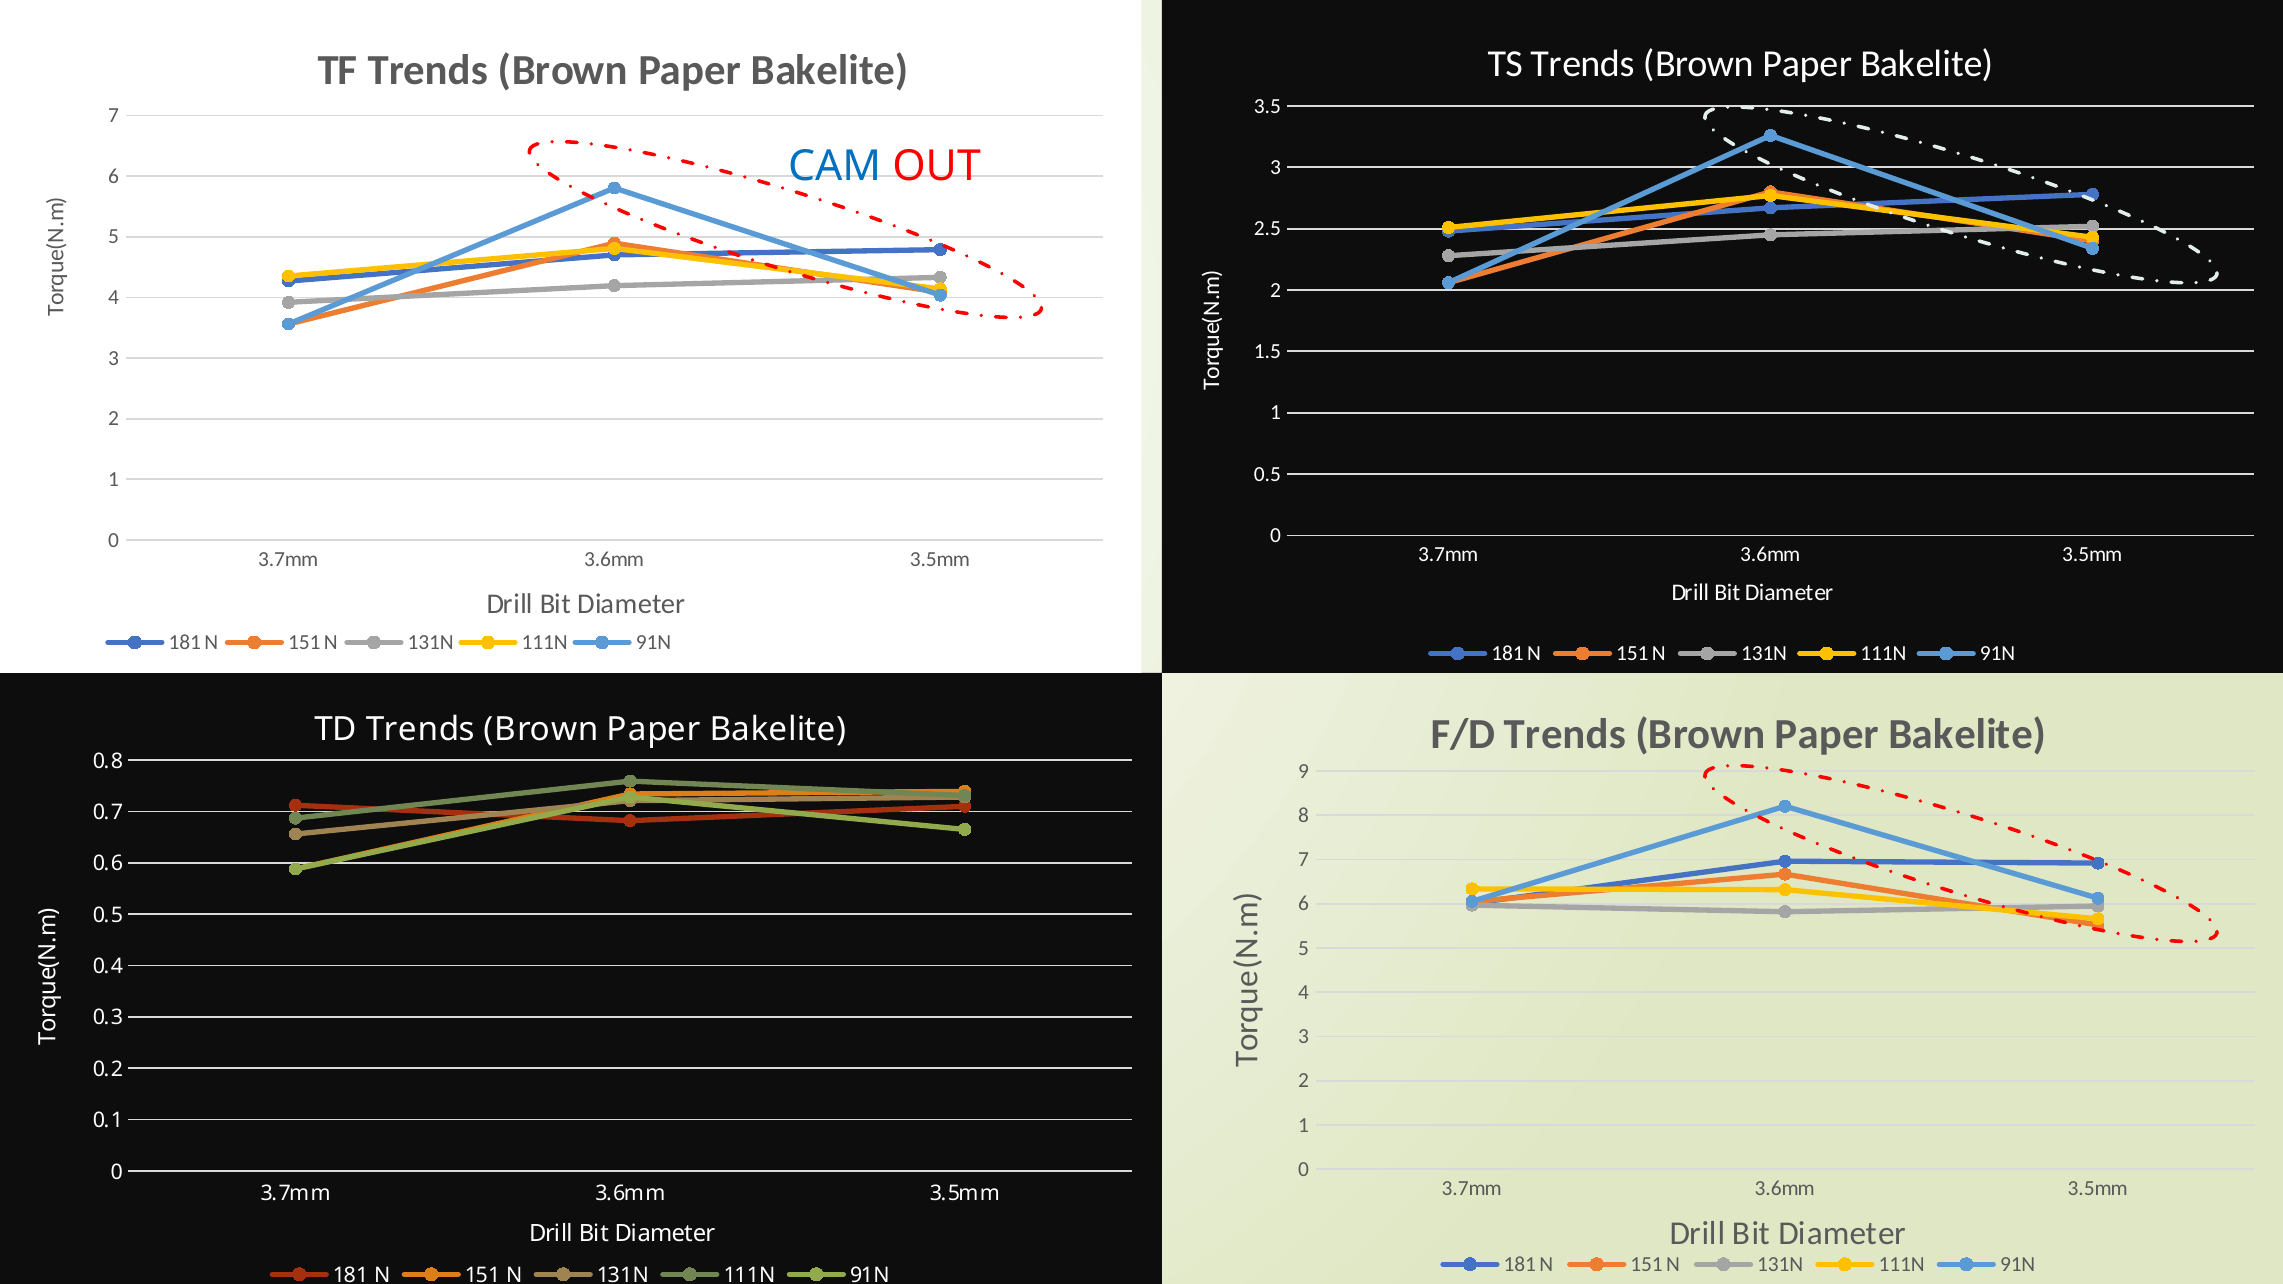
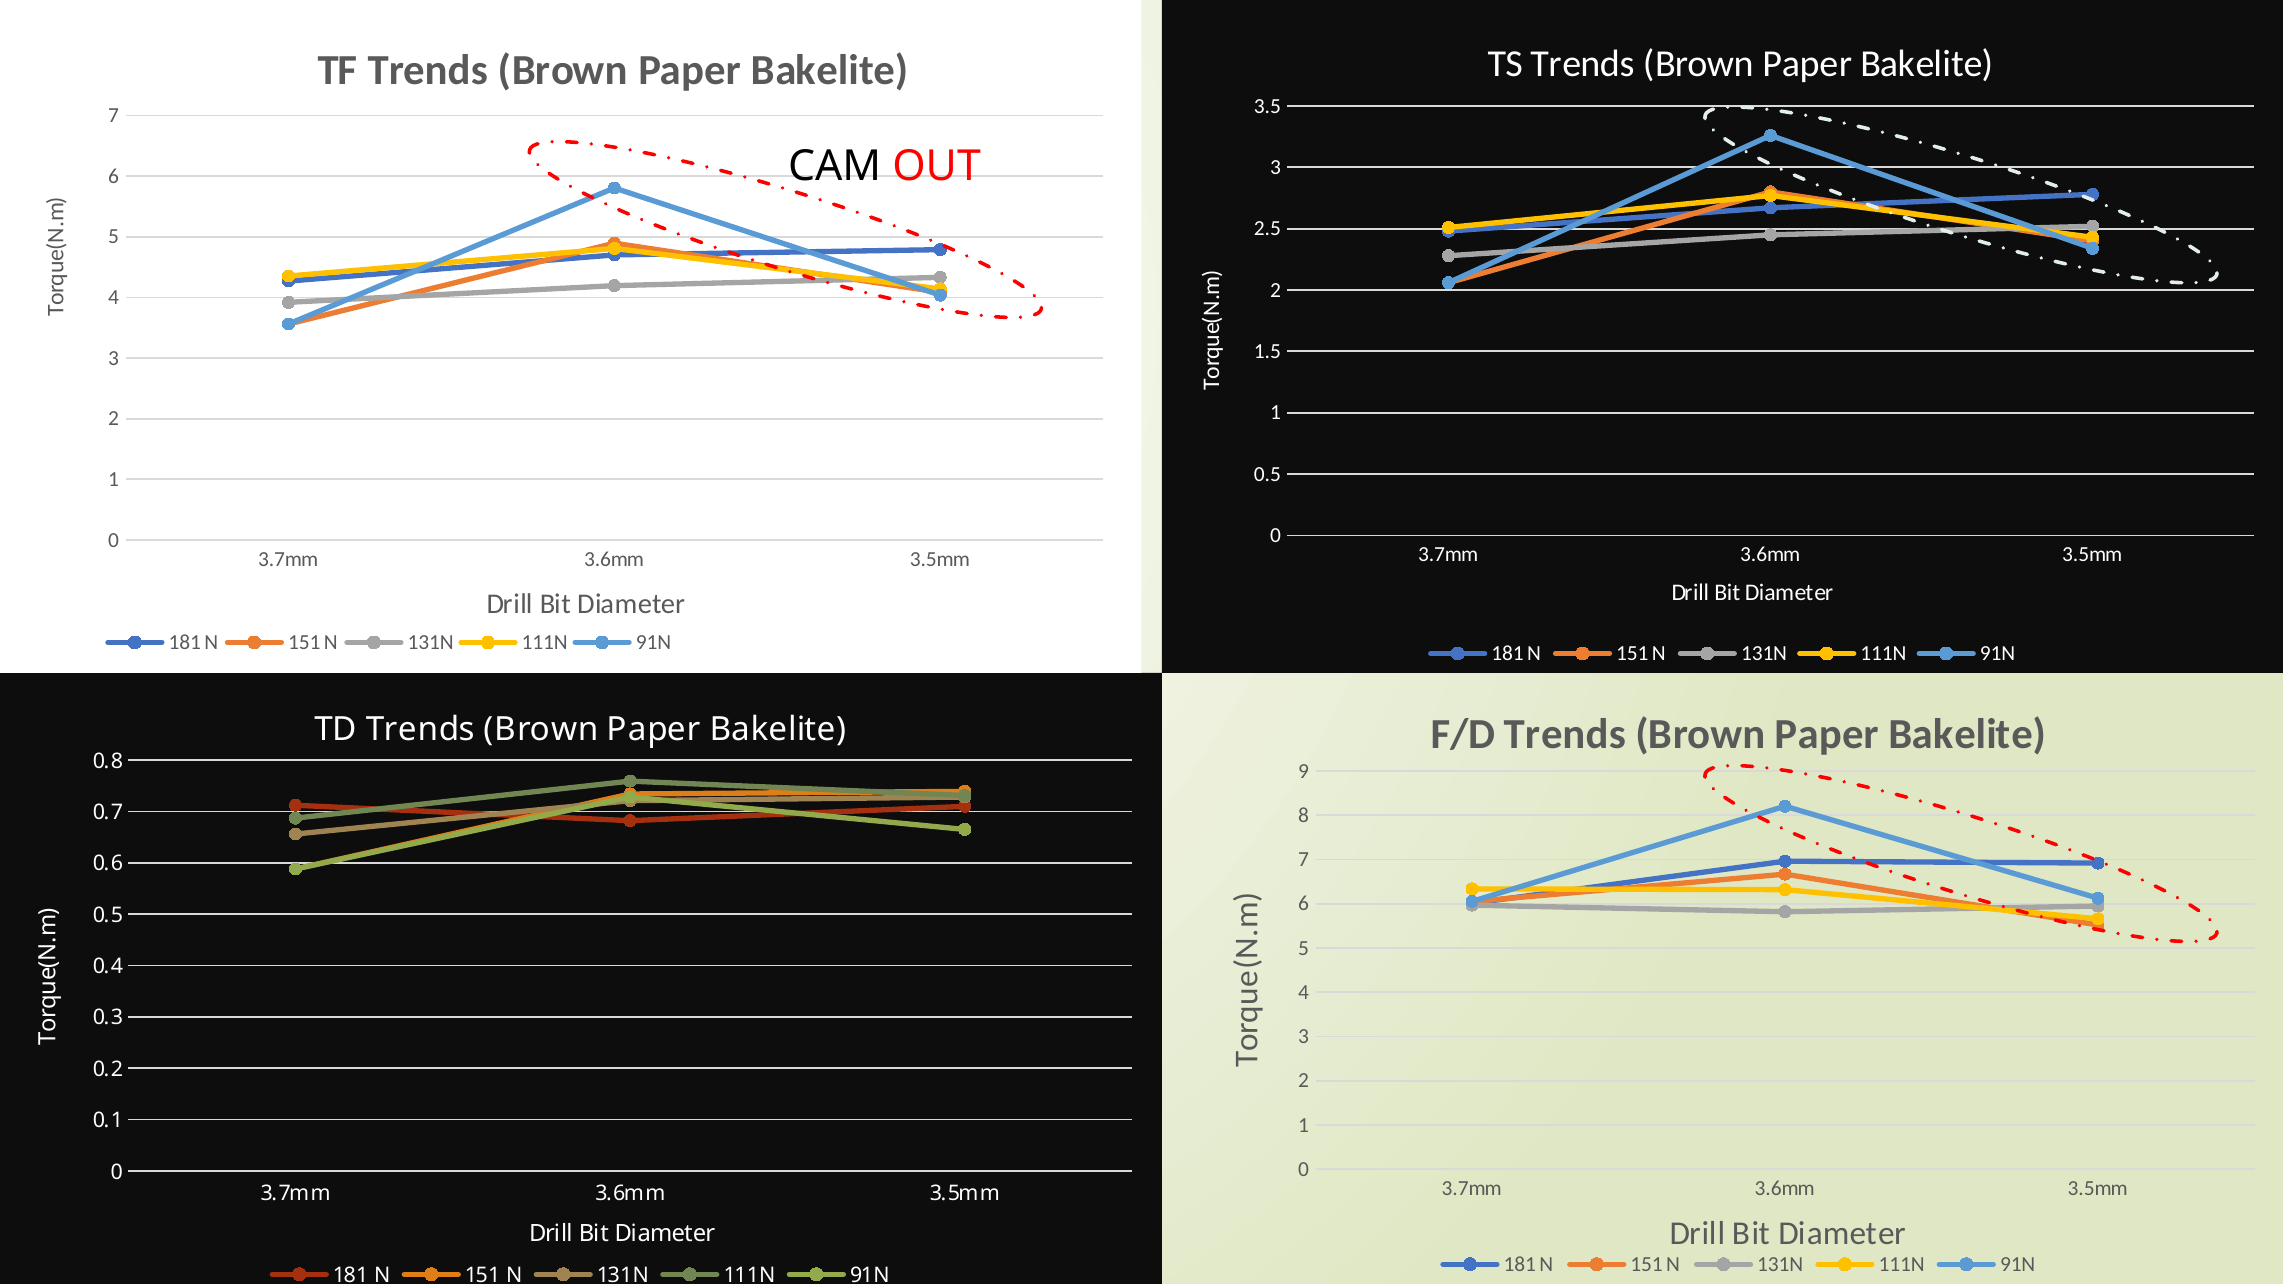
CAM colour: blue -> black
